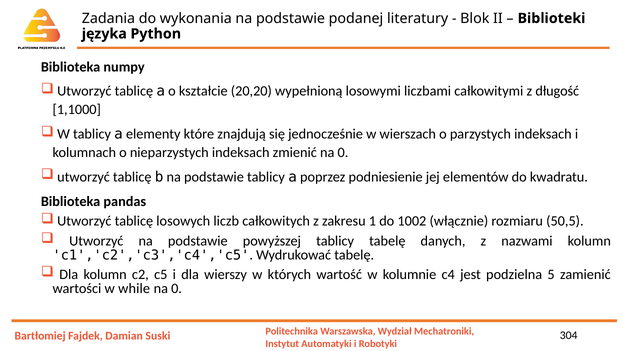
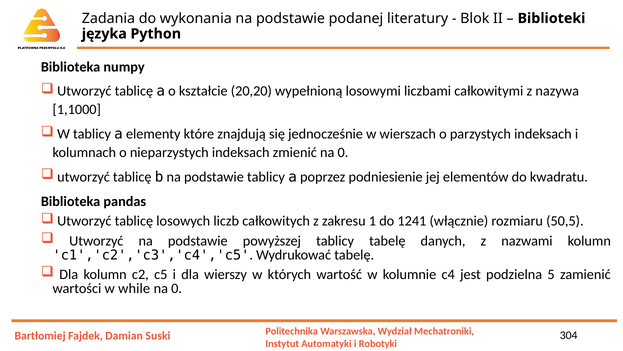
długość: długość -> nazywa
1002: 1002 -> 1241
